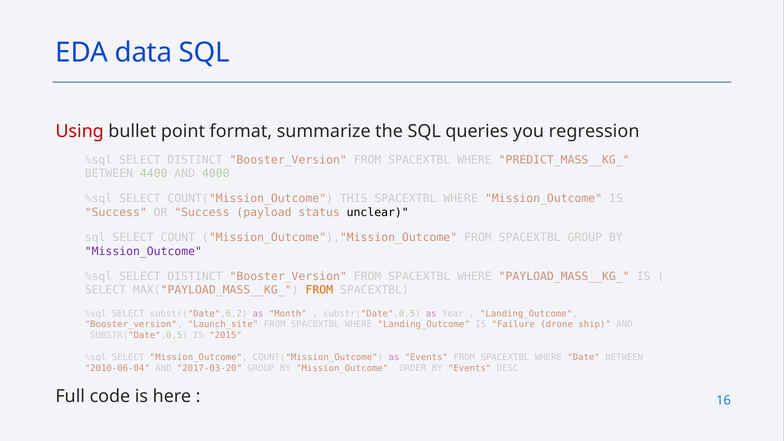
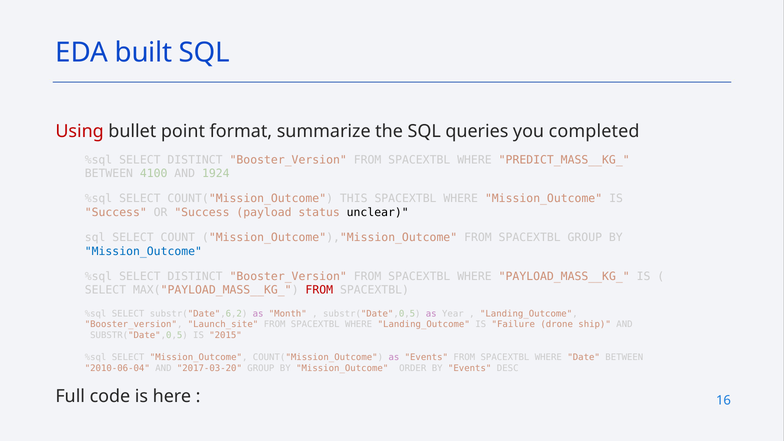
data: data -> built
regression: regression -> completed
4400: 4400 -> 4100
4000: 4000 -> 1924
Mission_Outcome at (143, 251) colour: purple -> blue
FROM at (319, 290) colour: orange -> red
